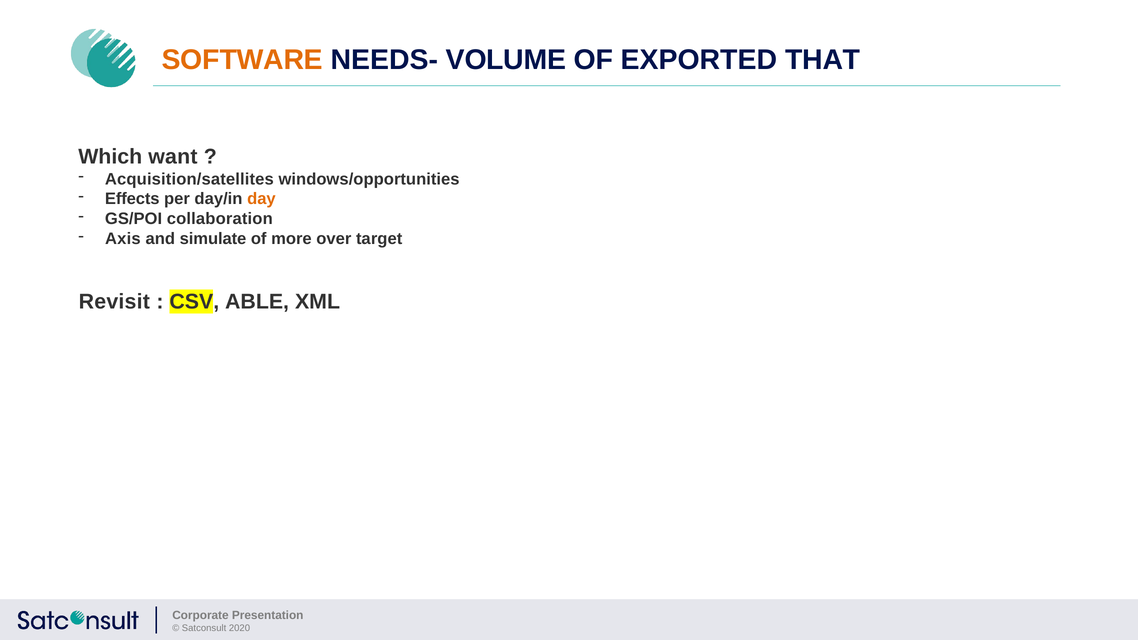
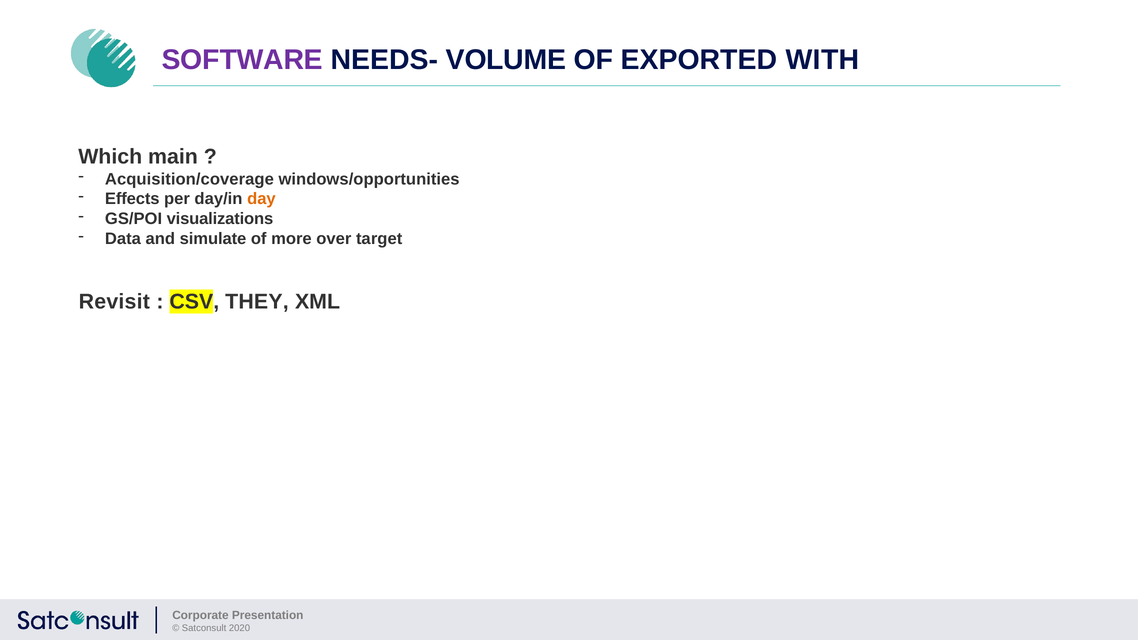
SOFTWARE colour: orange -> purple
THAT: THAT -> WITH
want: want -> main
Acquisition/satellites: Acquisition/satellites -> Acquisition/coverage
collaboration: collaboration -> visualizations
Axis: Axis -> Data
ABLE: ABLE -> THEY
